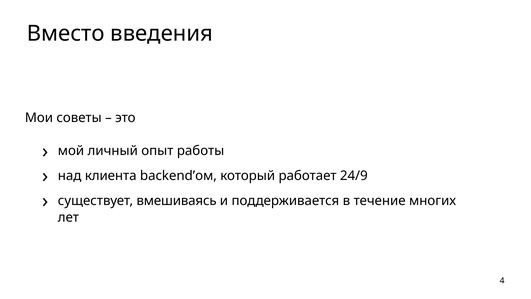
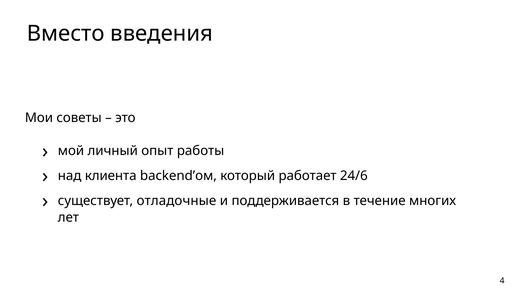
24/9: 24/9 -> 24/6
вмешиваясь: вмешиваясь -> отладочные
